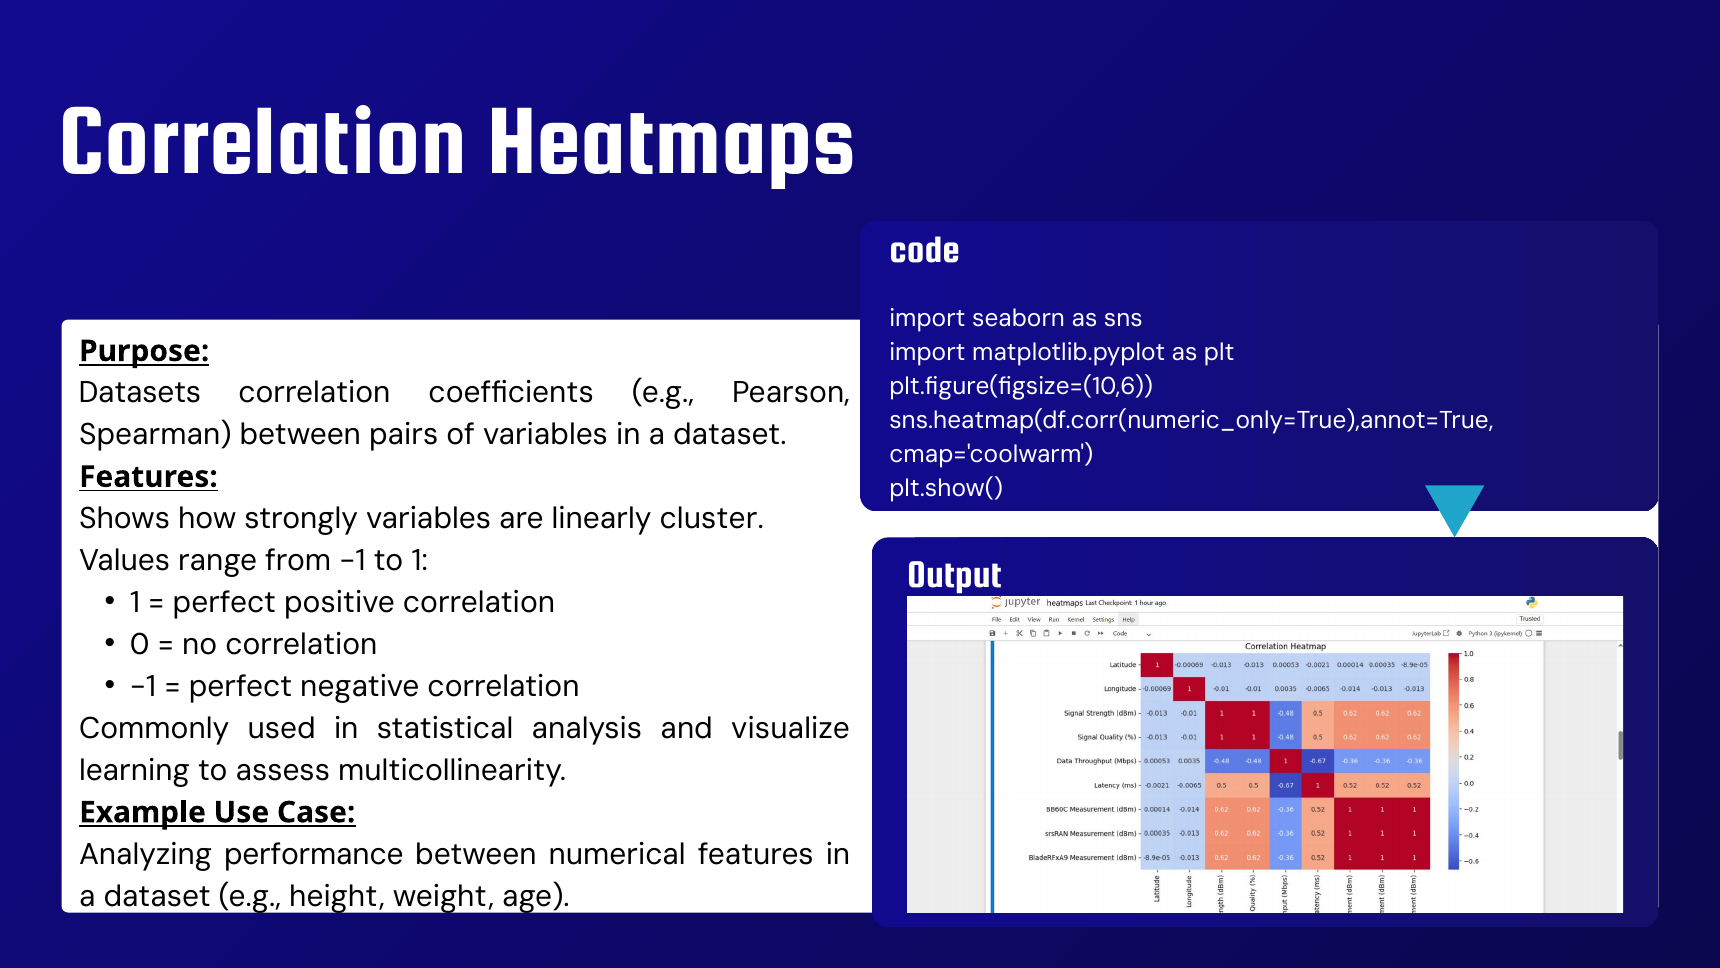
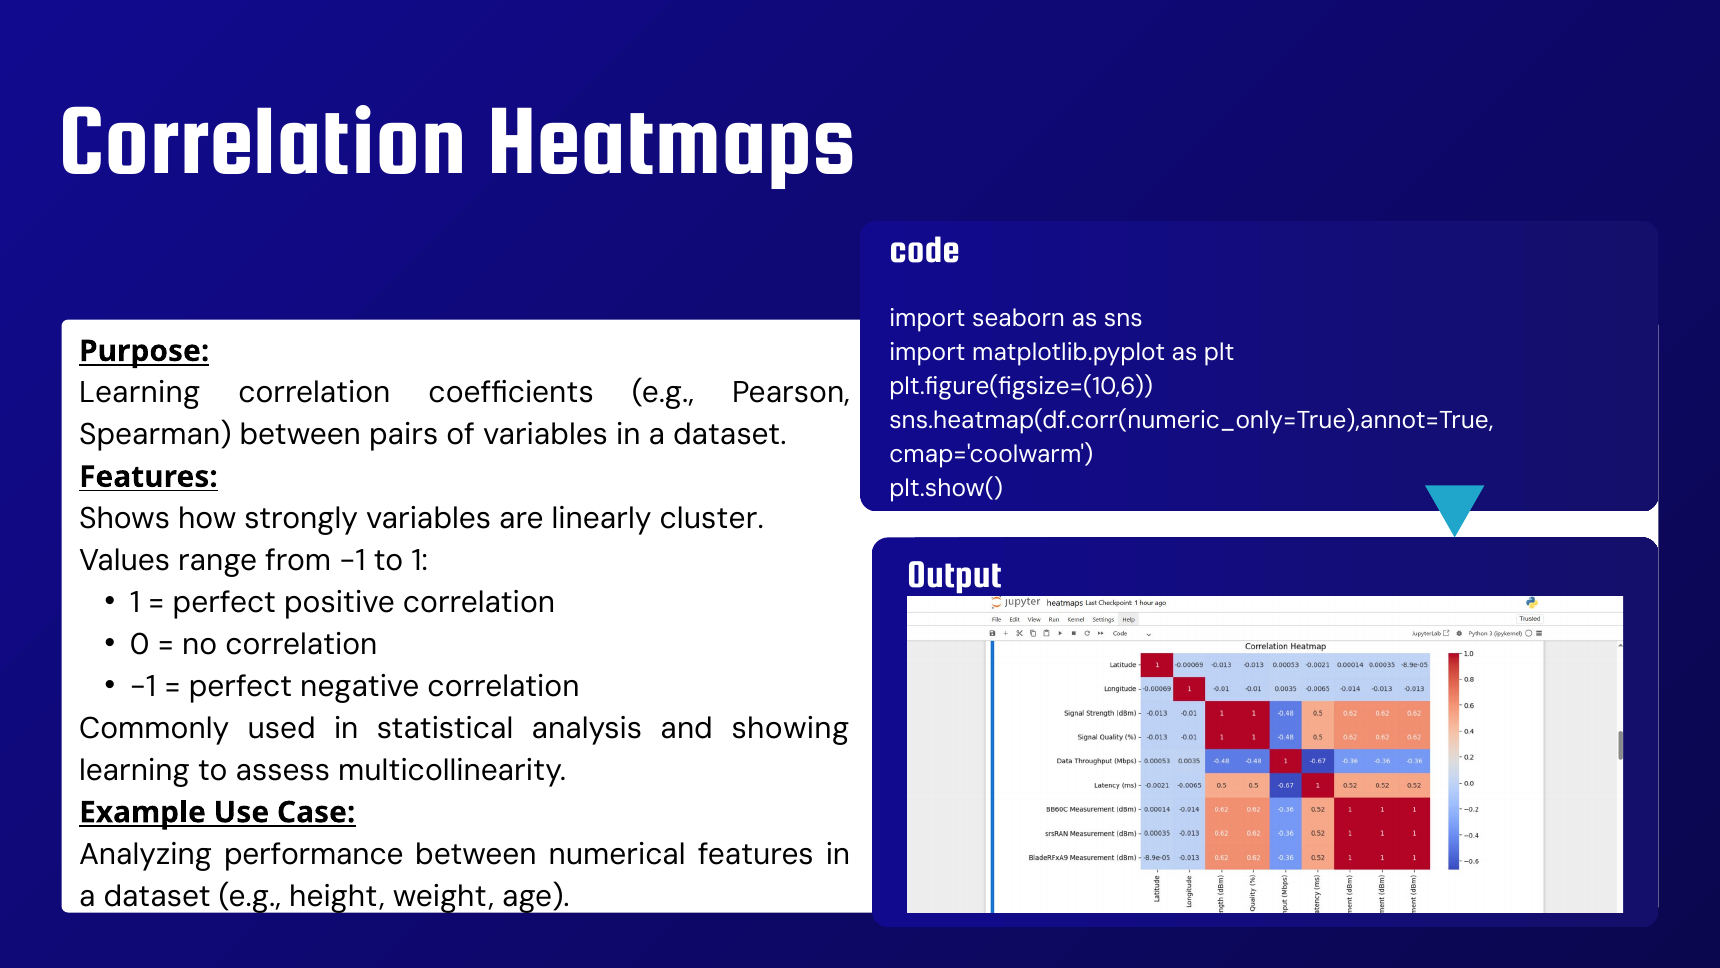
Datasets at (140, 393): Datasets -> Learning
visualize: visualize -> showing
